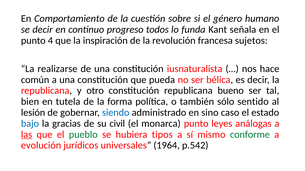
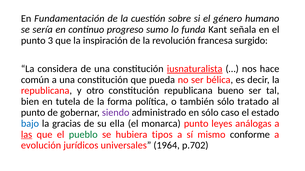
Comportamiento: Comportamiento -> Fundamentación
se decir: decir -> sería
todos: todos -> sumo
4: 4 -> 3
sujetos: sujetos -> surgido
realizarse: realizarse -> considera
iusnaturalista underline: none -> present
sentido: sentido -> tratado
lesión at (33, 113): lesión -> punto
siendo colour: blue -> purple
en sino: sino -> sólo
civil: civil -> ella
conforme colour: green -> black
p.542: p.542 -> p.702
